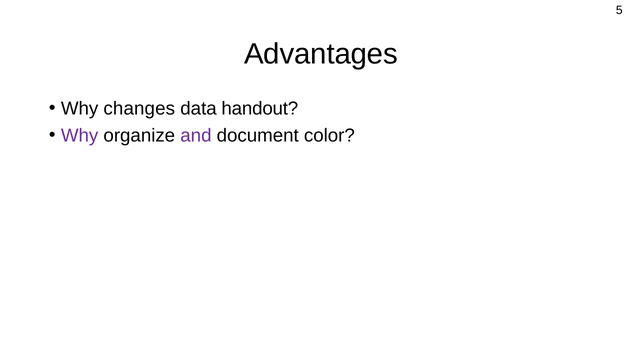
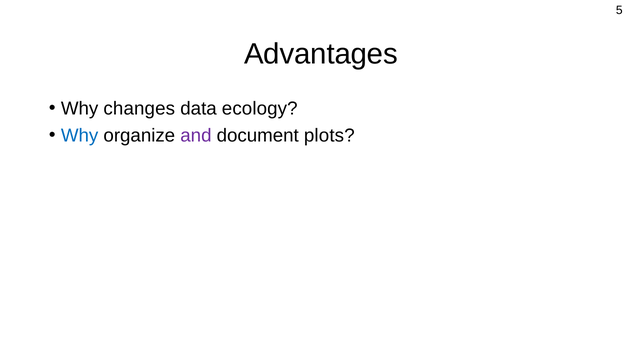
handout: handout -> ecology
Why at (80, 135) colour: purple -> blue
color: color -> plots
